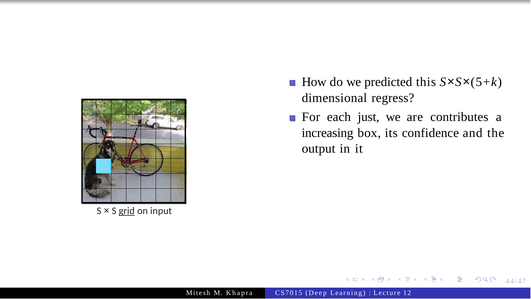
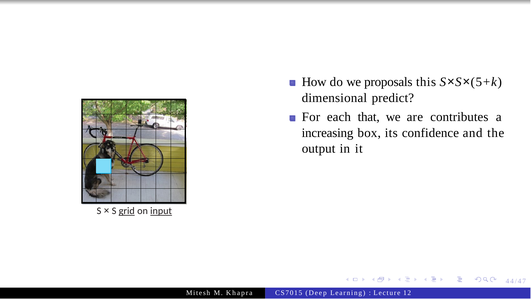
predicted: predicted -> proposals
regress: regress -> predict
just: just -> that
input underline: none -> present
